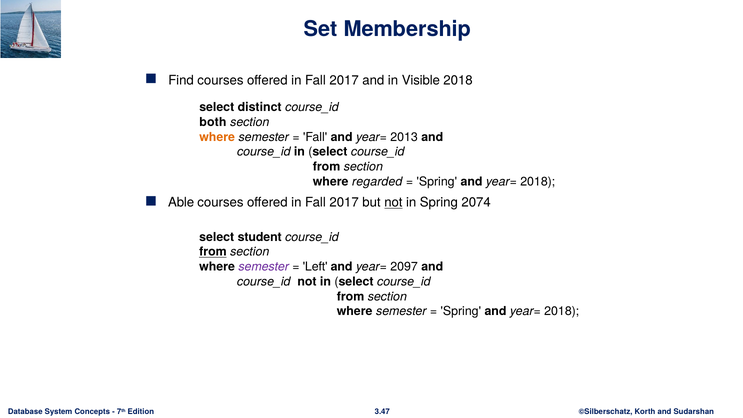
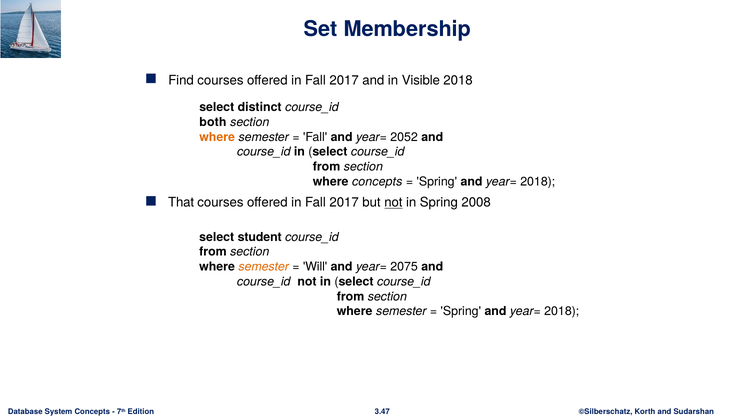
2013: 2013 -> 2052
where regarded: regarded -> concepts
Able: Able -> That
2074: 2074 -> 2008
from at (213, 252) underline: present -> none
semester at (264, 267) colour: purple -> orange
Left: Left -> Will
2097: 2097 -> 2075
